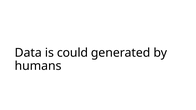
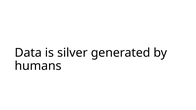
could: could -> silver
